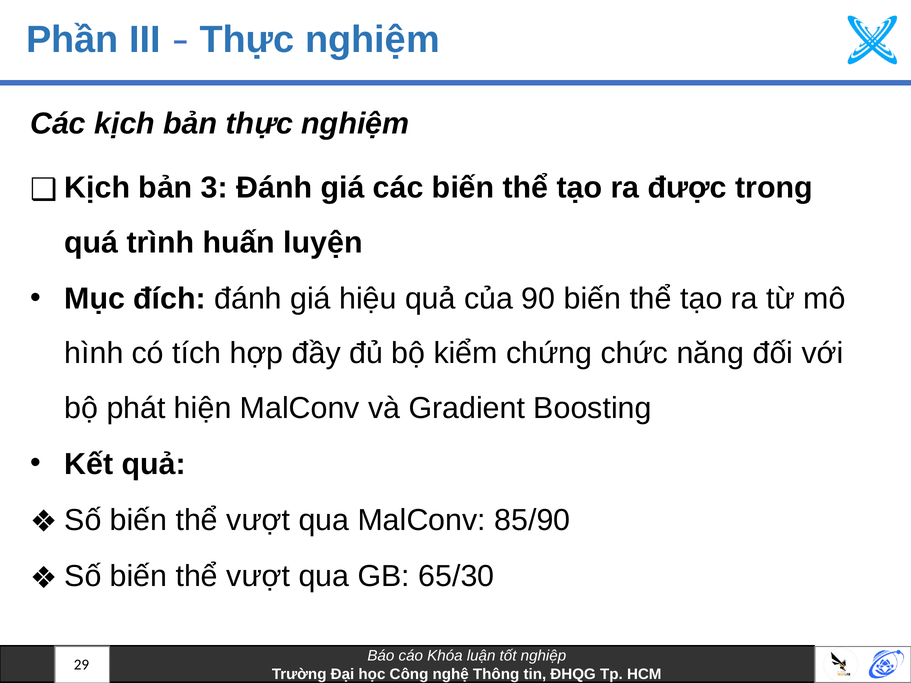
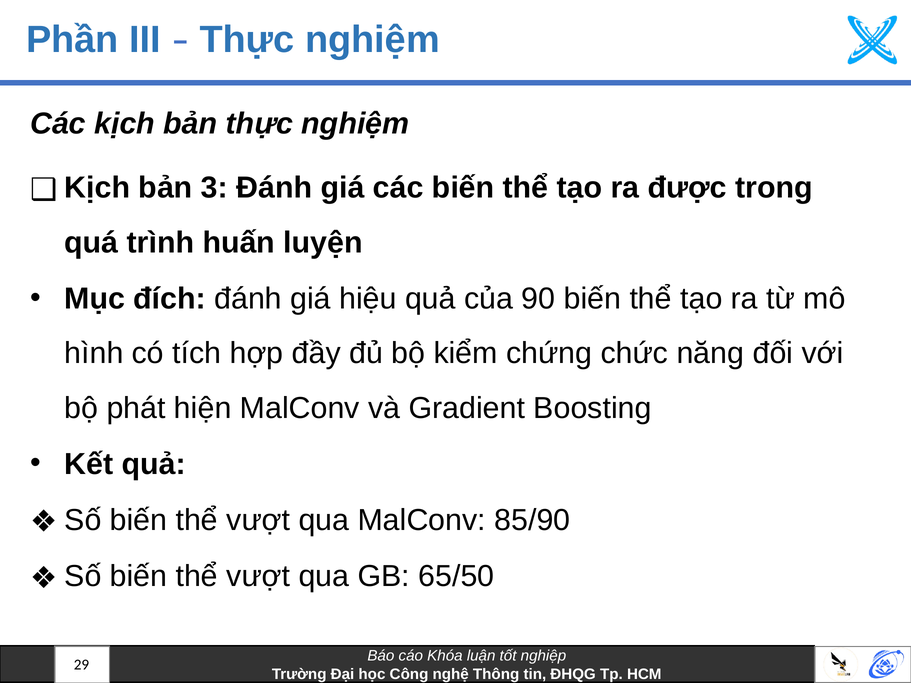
65/30: 65/30 -> 65/50
